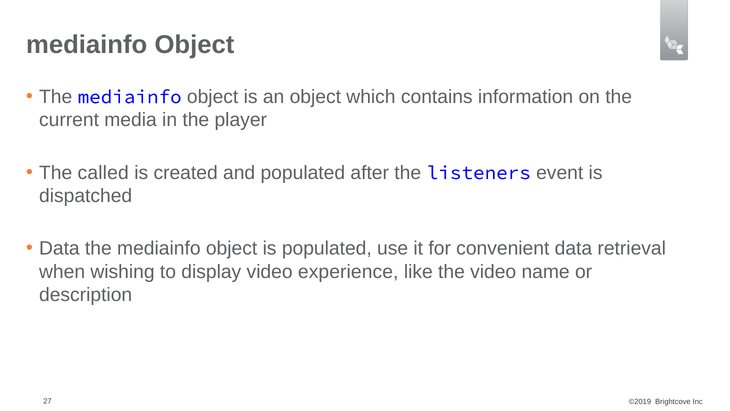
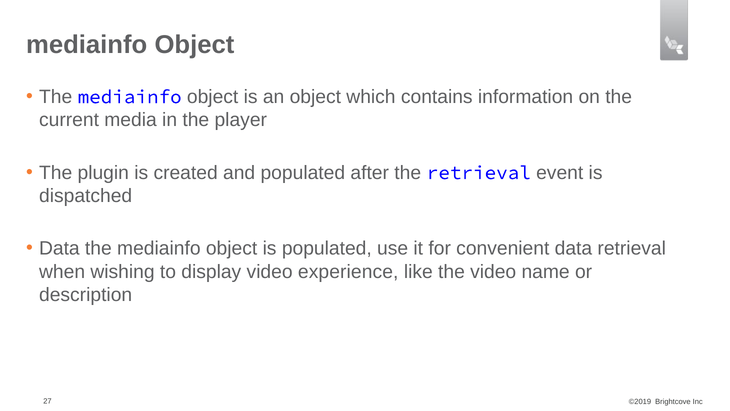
called: called -> plugin
the listeners: listeners -> retrieval
